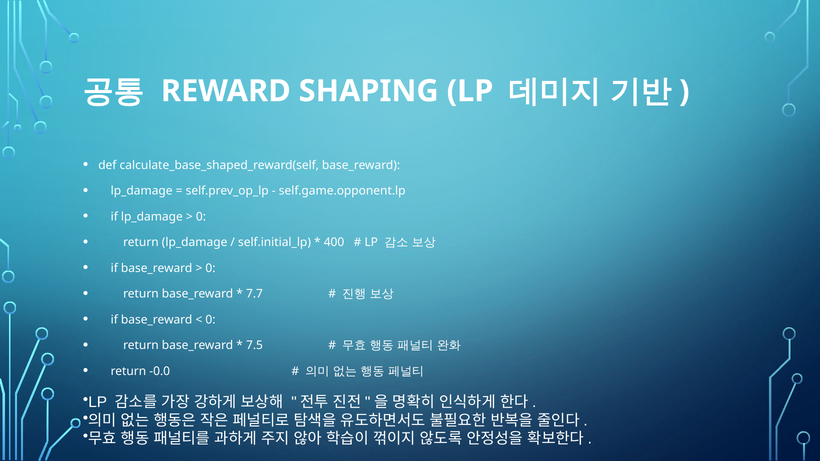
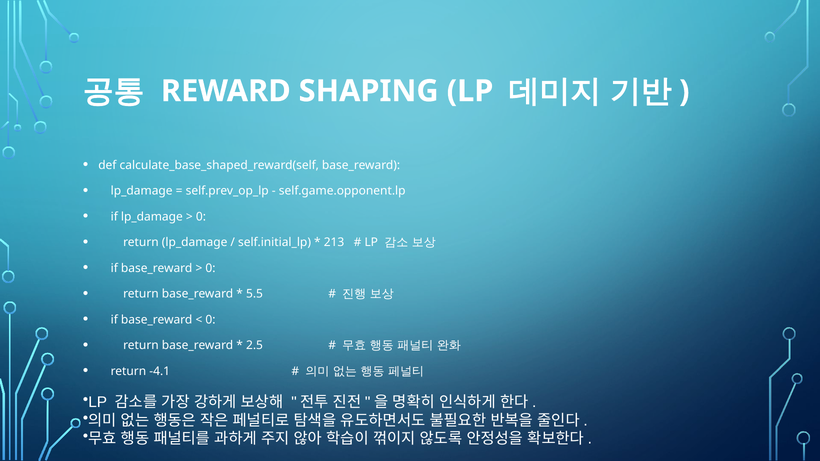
400: 400 -> 213
7.7: 7.7 -> 5.5
7.5: 7.5 -> 2.5
-0.0: -0.0 -> -4.1
